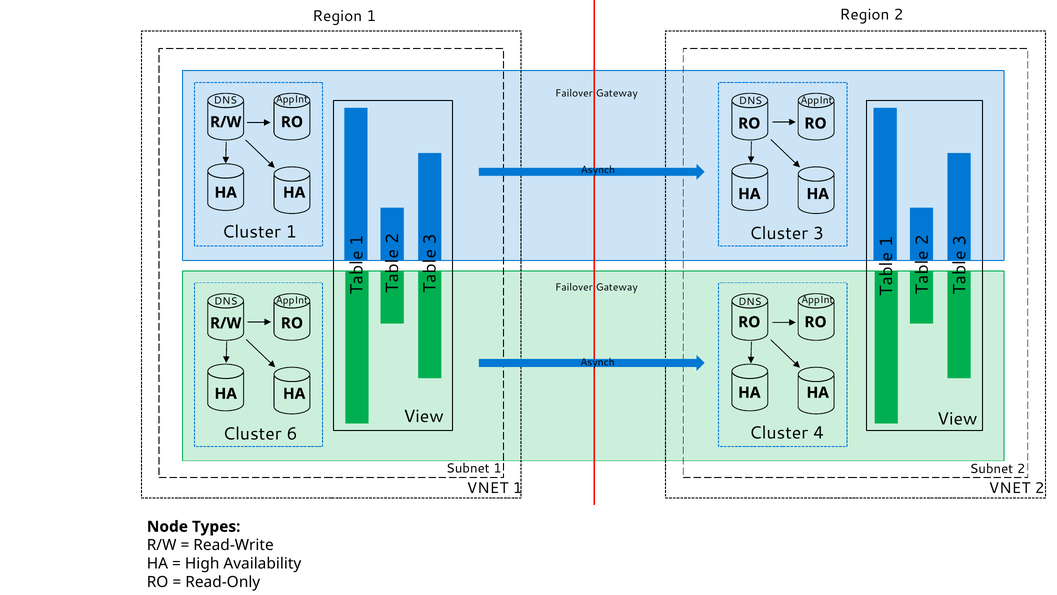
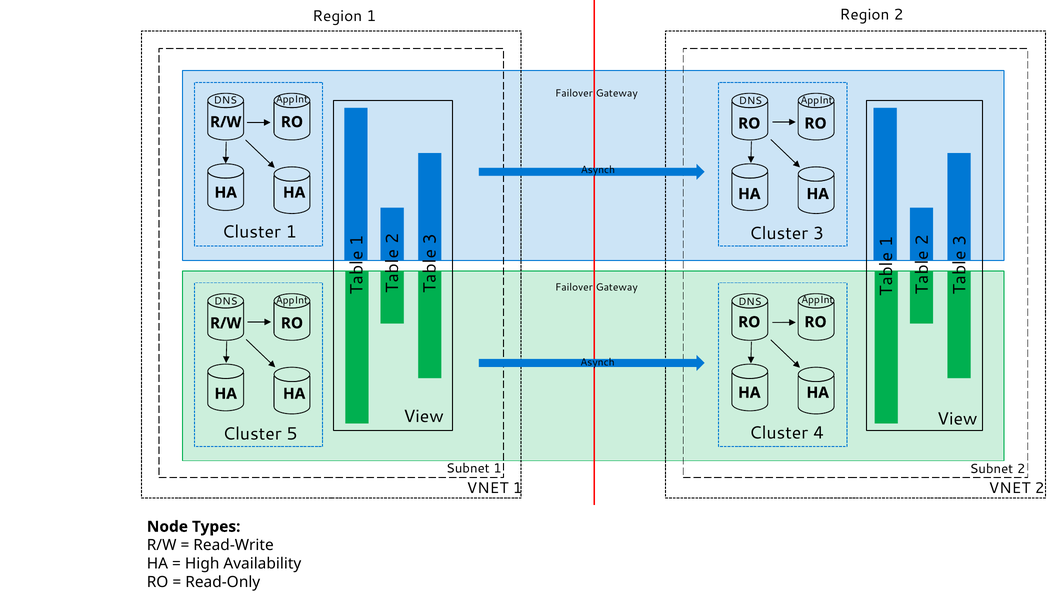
6: 6 -> 5
